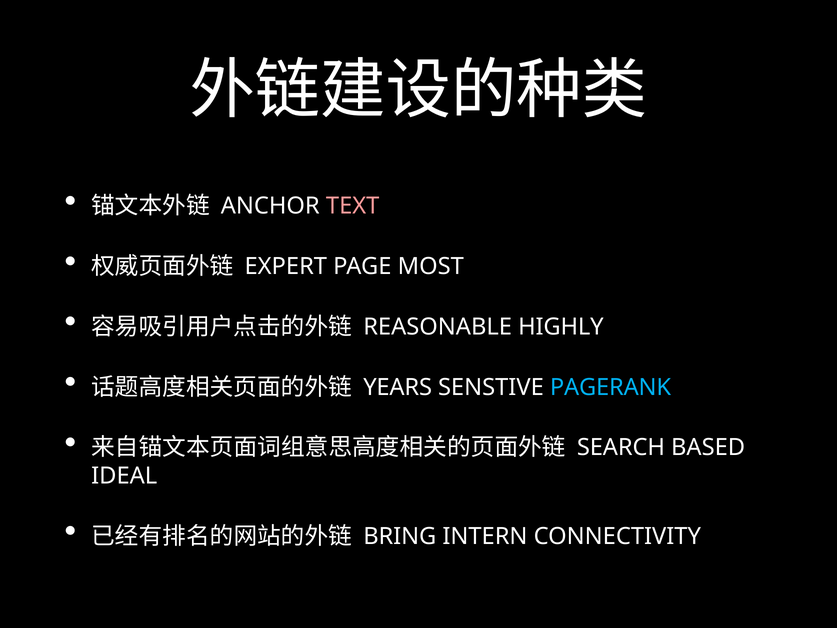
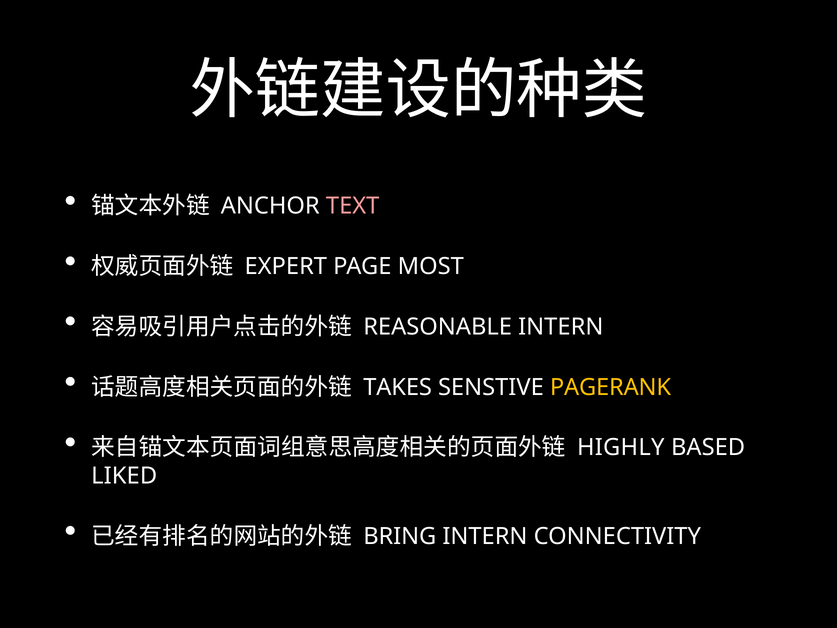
REASONABLE HIGHLY: HIGHLY -> INTERN
YEARS: YEARS -> TAKES
PAGERANK colour: light blue -> yellow
SEARCH: SEARCH -> HIGHLY
IDEAL: IDEAL -> LIKED
